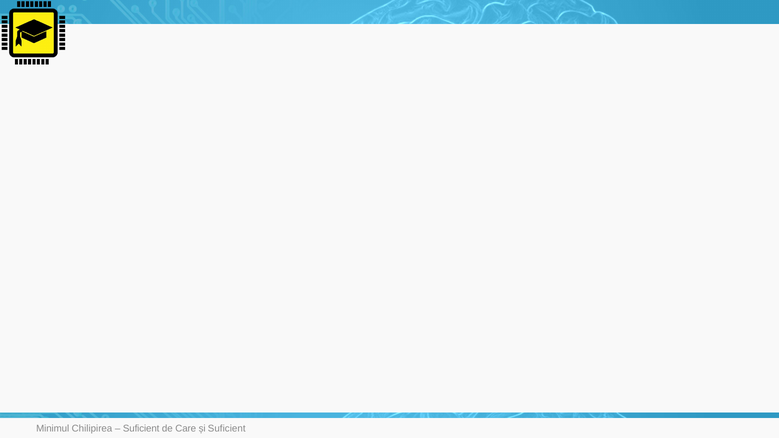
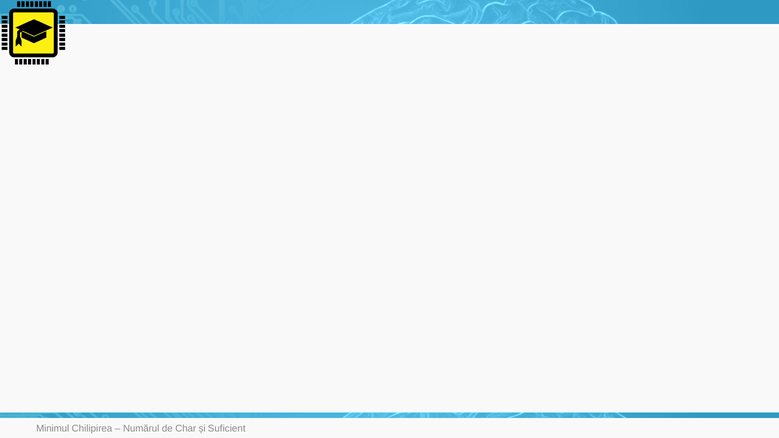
Suficient at (141, 429): Suficient -> Numărul
Care: Care -> Char
